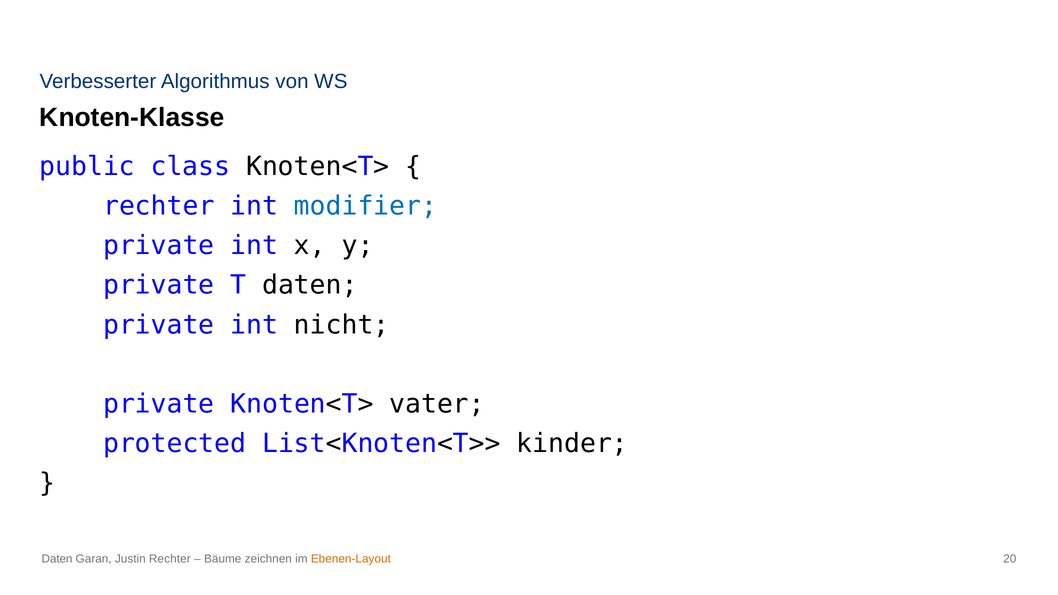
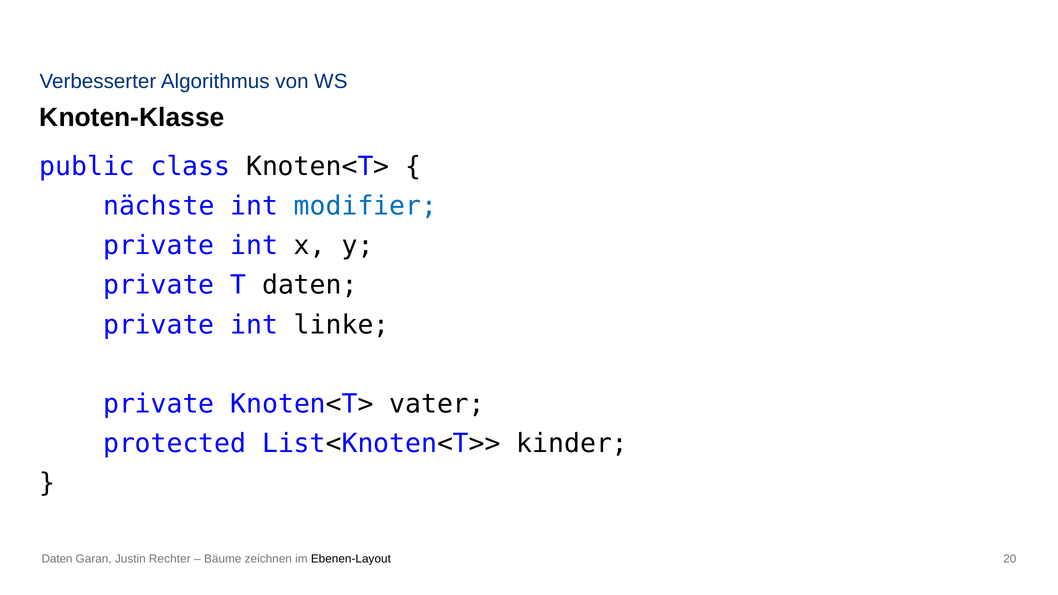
rechter at (159, 206): rechter -> nächste
nicht: nicht -> linke
Ebenen-Layout colour: orange -> black
